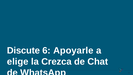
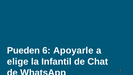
Discute: Discute -> Pueden
Crezca: Crezca -> Infantil
